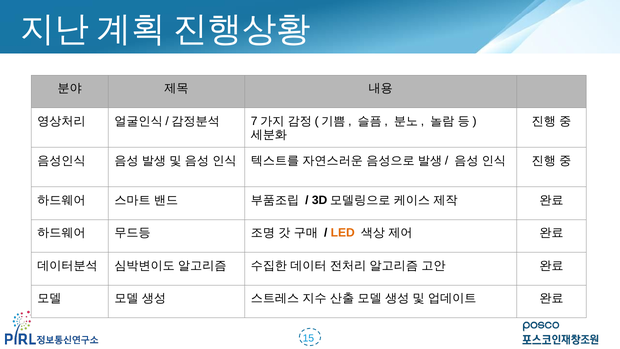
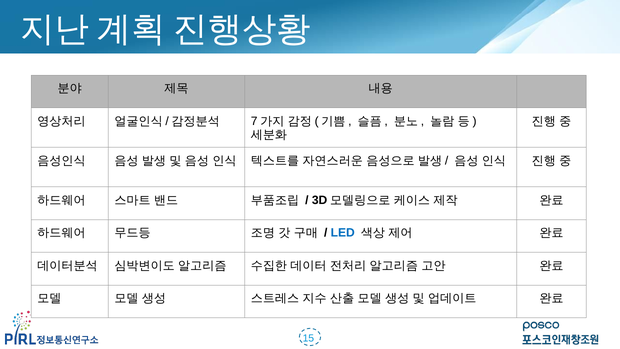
LED colour: orange -> blue
